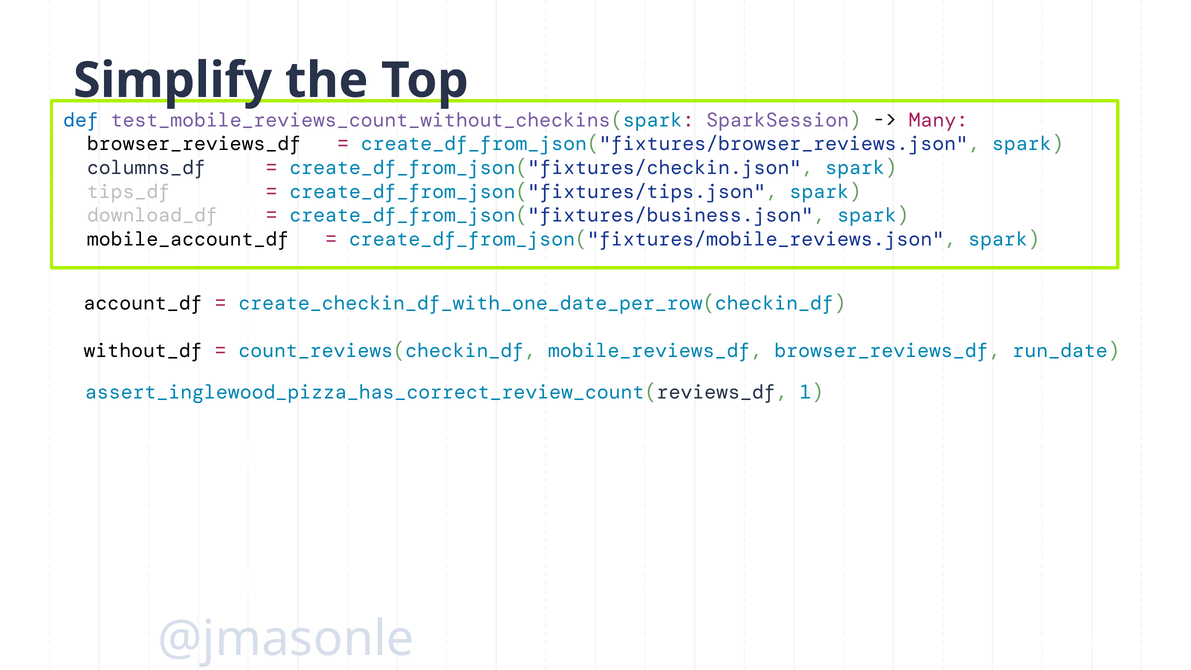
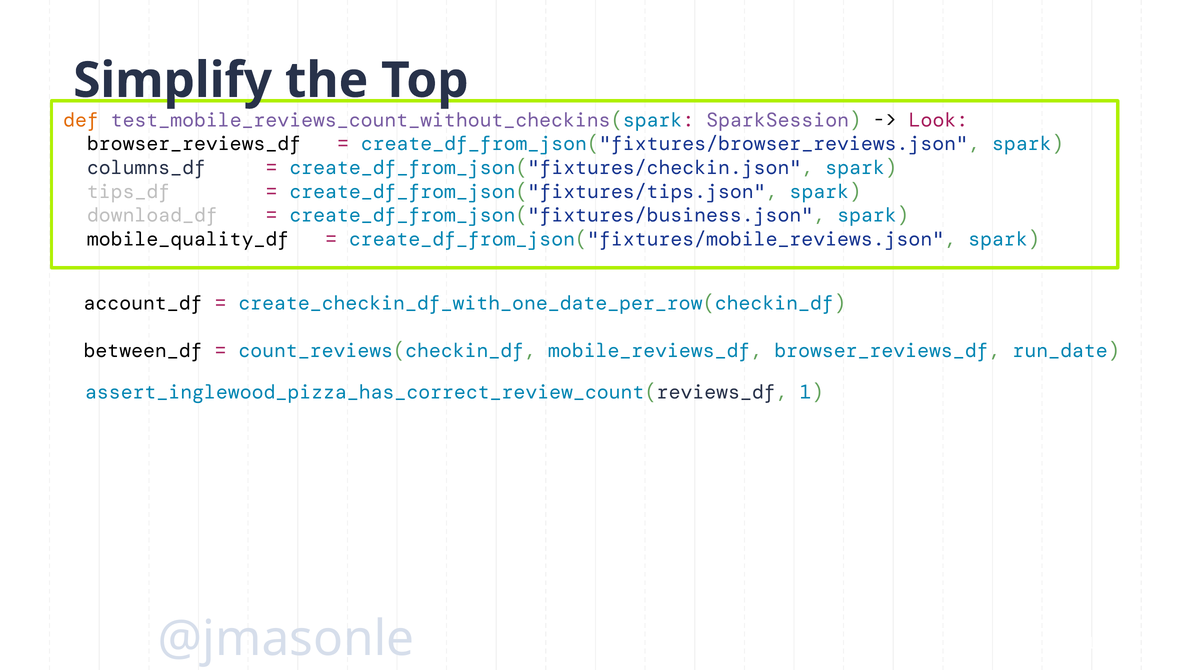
def colour: blue -> orange
Many: Many -> Look
mobile_account_df: mobile_account_df -> mobile_quality_df
without_df: without_df -> between_df
